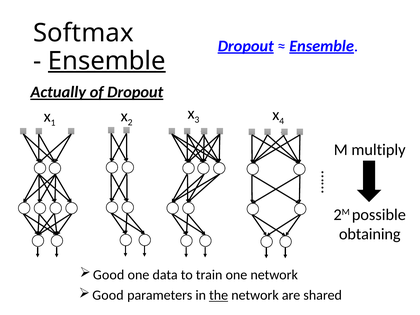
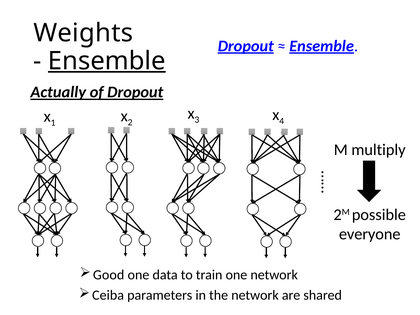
Softmax: Softmax -> Weights
obtaining: obtaining -> everyone
Good at (108, 295): Good -> Ceiba
the underline: present -> none
